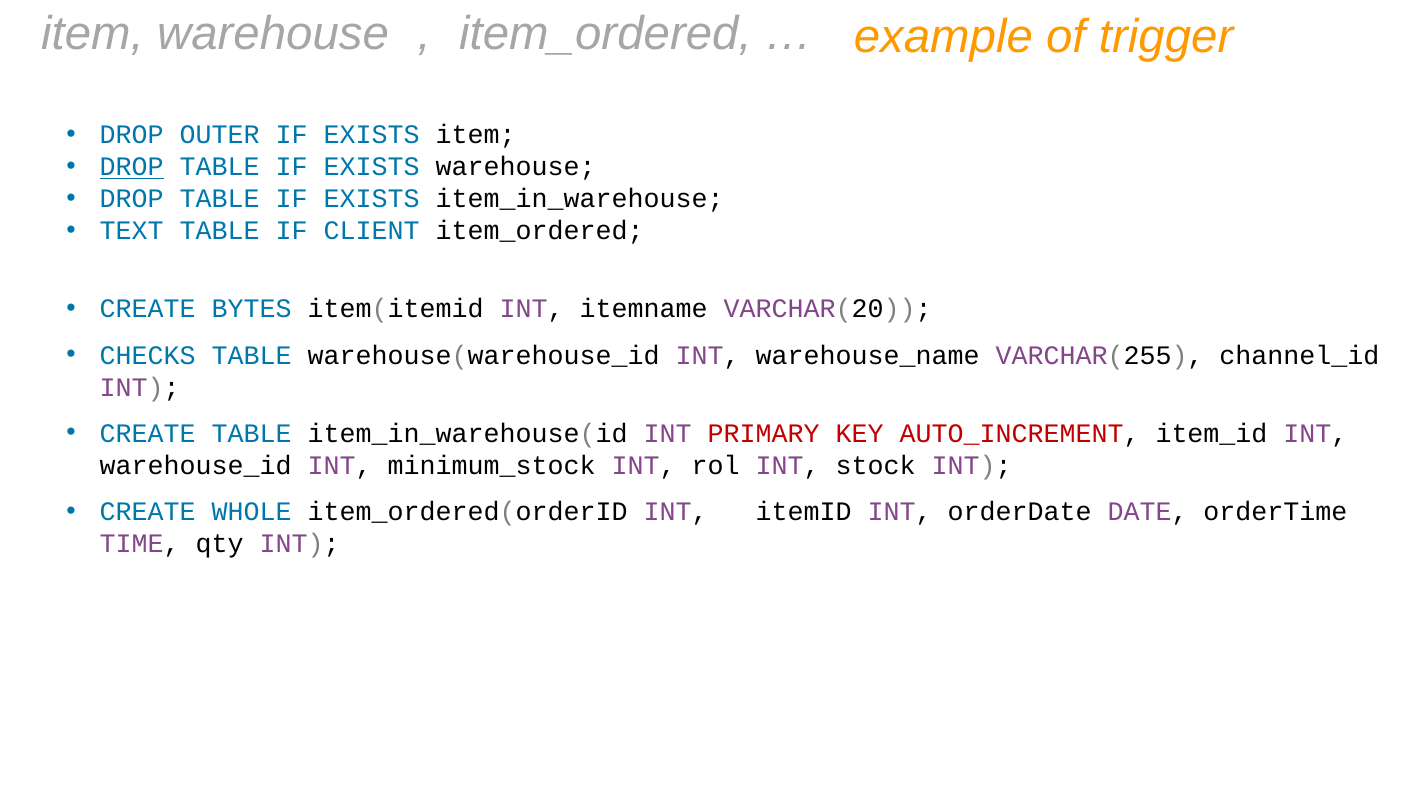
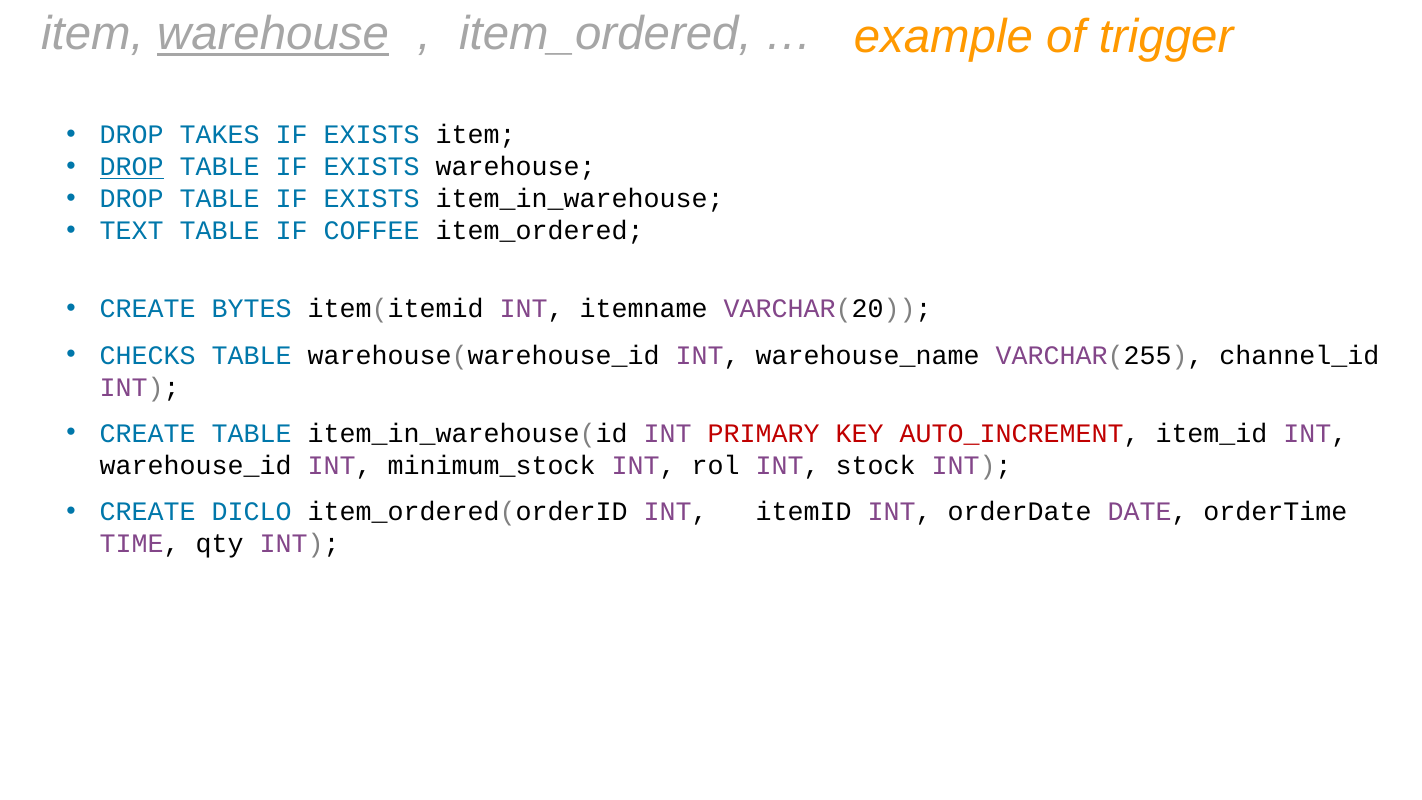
warehouse at (273, 34) underline: none -> present
OUTER: OUTER -> TAKES
CLIENT: CLIENT -> COFFEE
WHOLE: WHOLE -> DICLO
